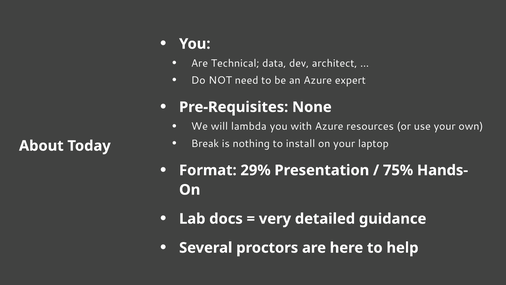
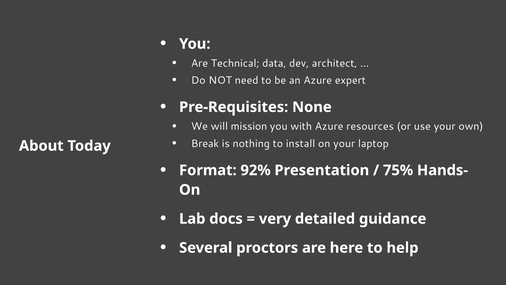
lambda: lambda -> mission
29%: 29% -> 92%
